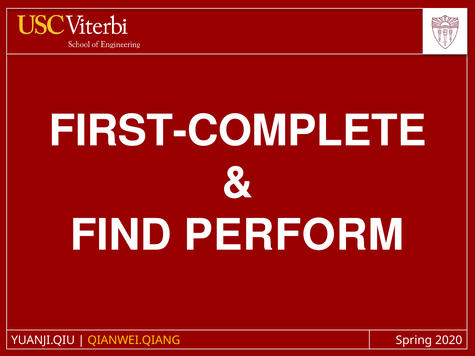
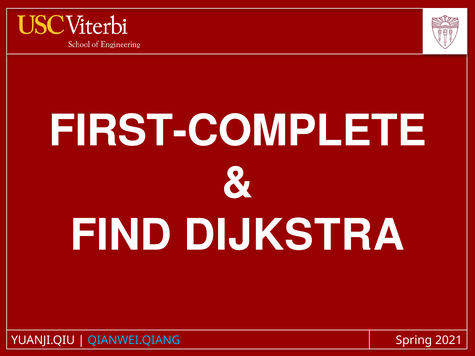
PERFORM: PERFORM -> DIJKSTRA
QIANWEI.QIANG colour: yellow -> light blue
2020: 2020 -> 2021
